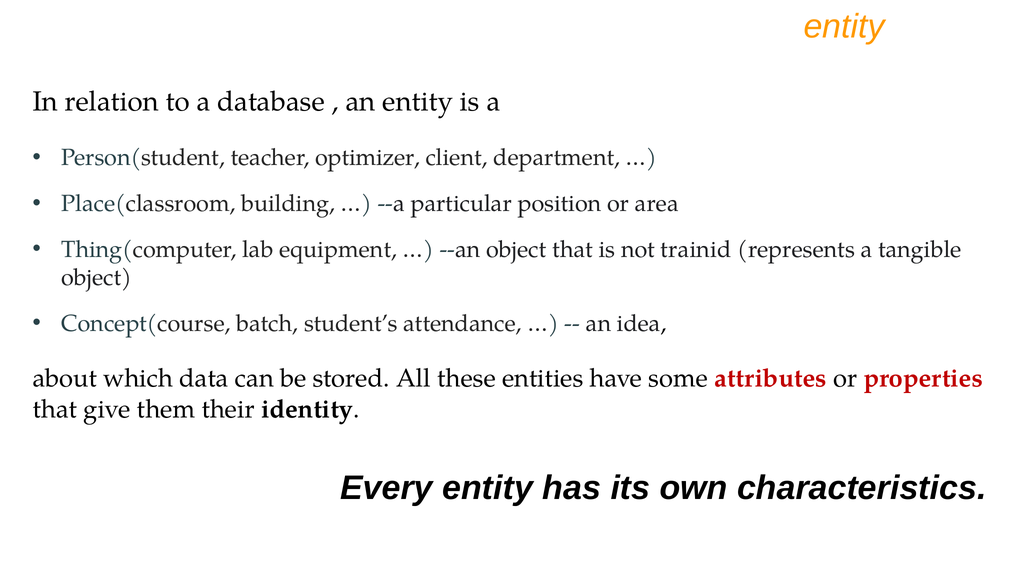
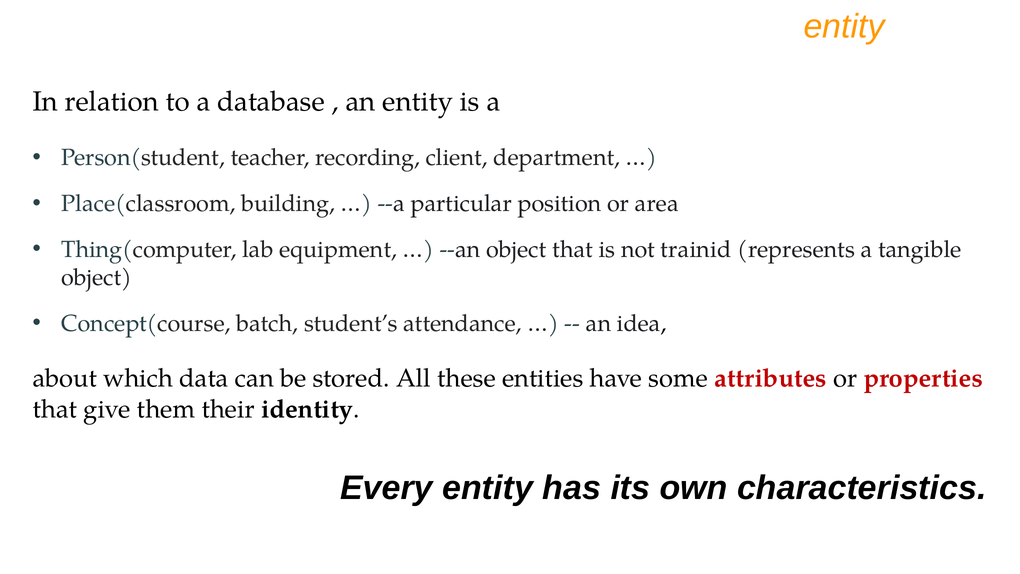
optimizer: optimizer -> recording
